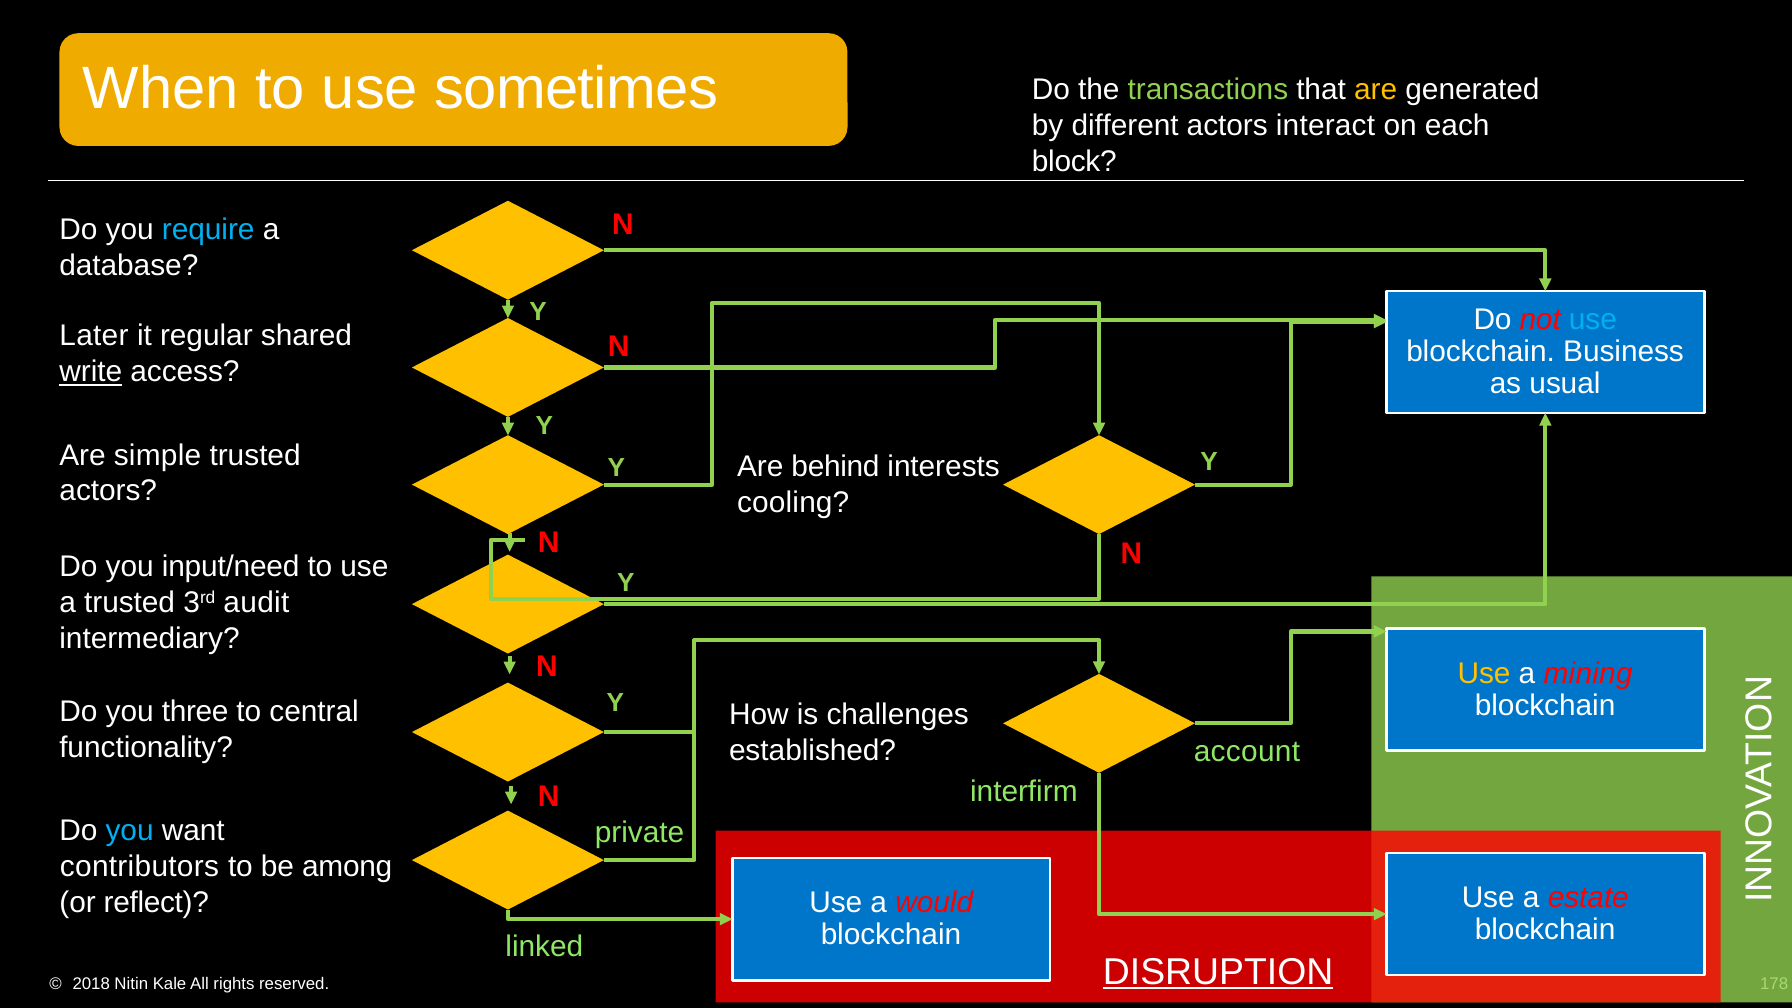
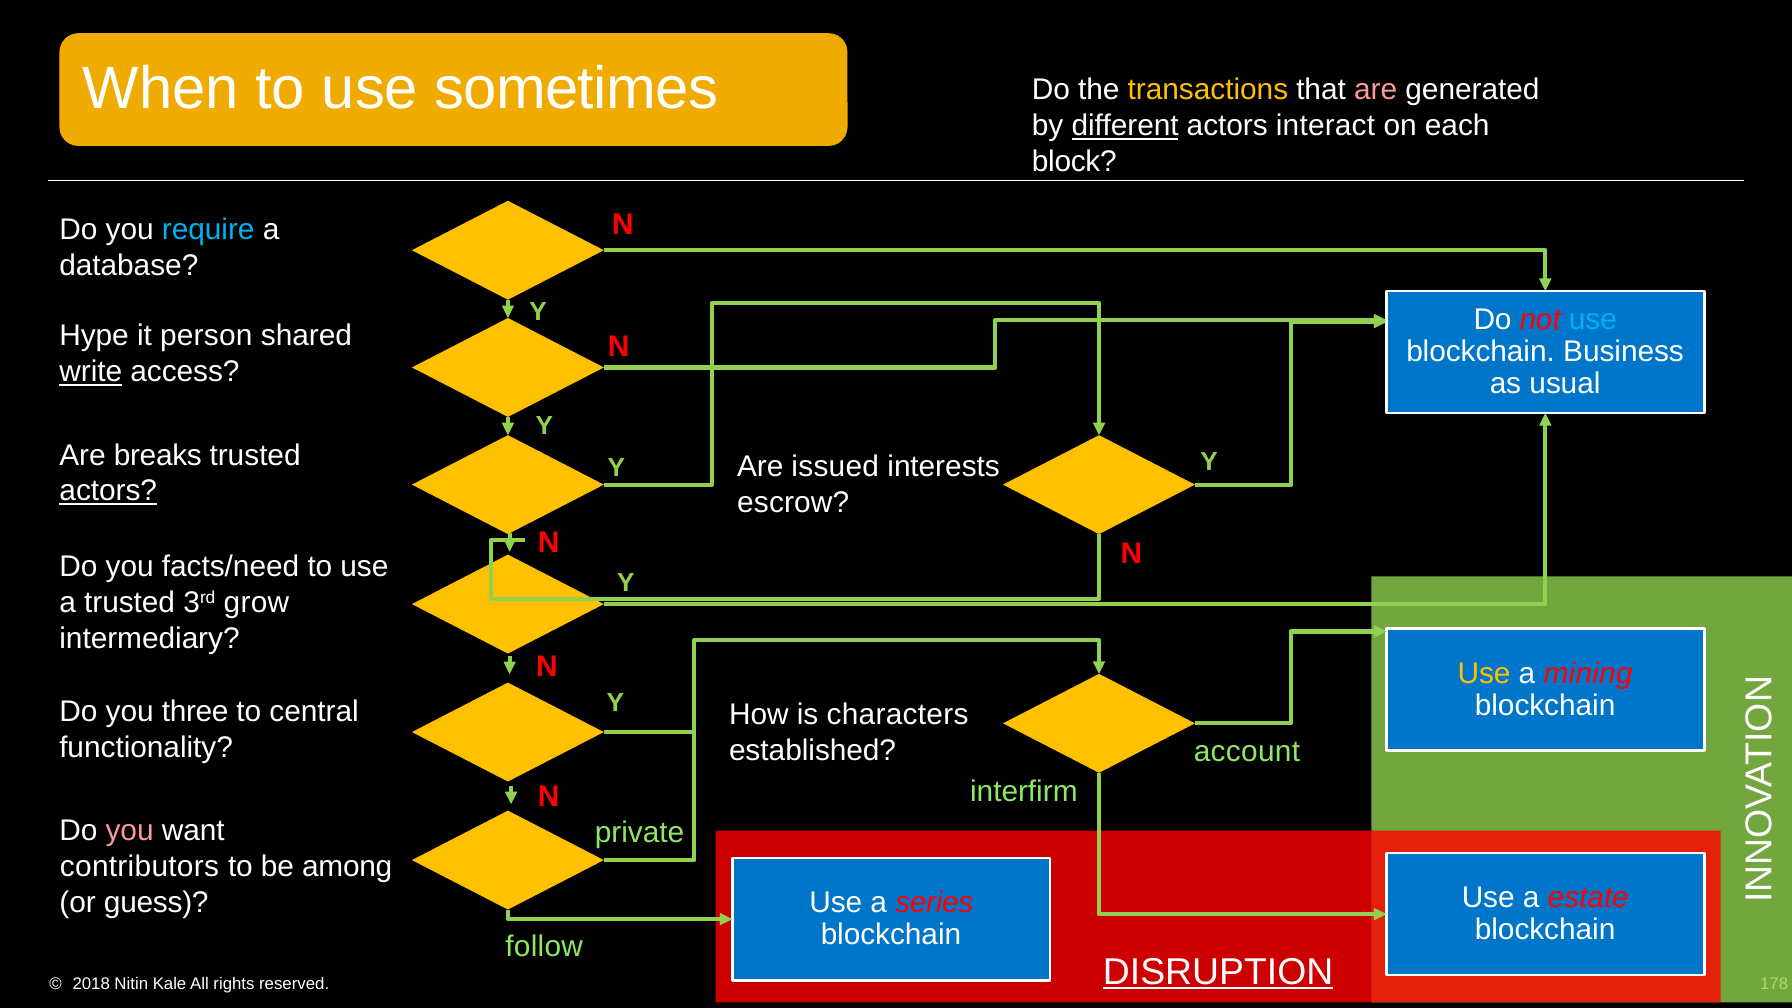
transactions colour: light green -> yellow
are at (1376, 90) colour: yellow -> pink
different underline: none -> present
Later: Later -> Hype
regular: regular -> person
simple: simple -> breaks
behind: behind -> issued
actors at (108, 491) underline: none -> present
cooling: cooling -> escrow
input/need: input/need -> facts/need
audit: audit -> grow
challenges: challenges -> characters
you at (130, 831) colour: light blue -> pink
reflect: reflect -> guess
would: would -> series
linked: linked -> follow
